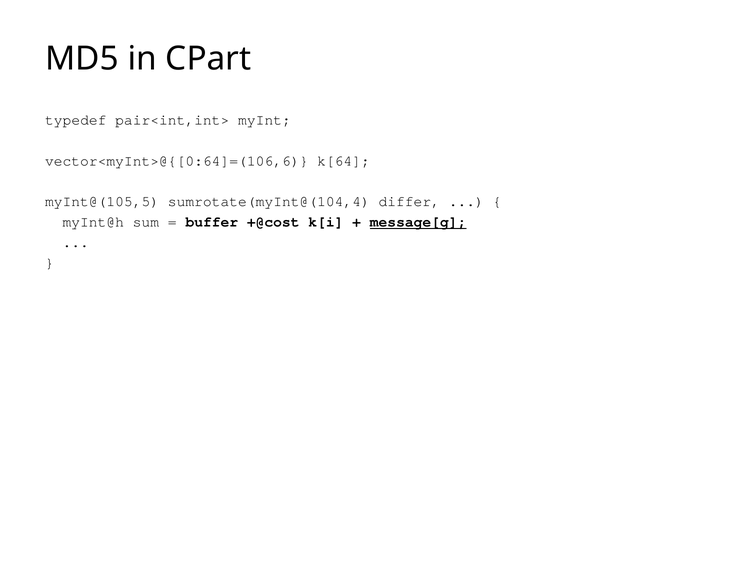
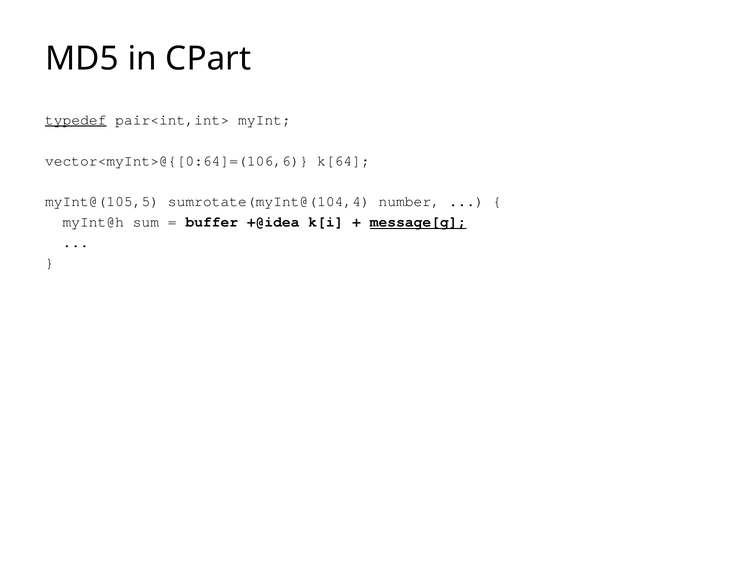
typedef underline: none -> present
differ: differ -> number
+@cost: +@cost -> +@idea
